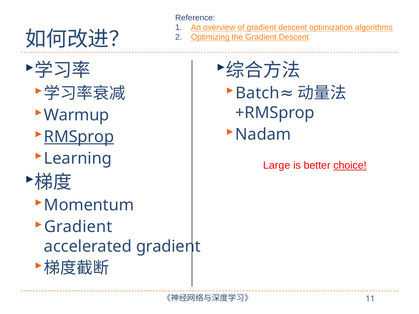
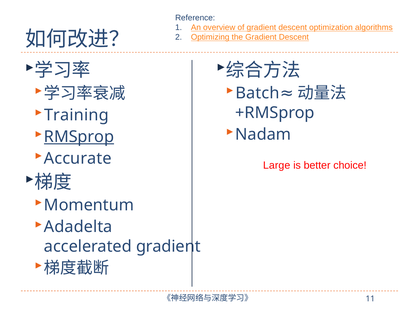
Warmup: Warmup -> Training
Learning: Learning -> Accurate
choice underline: present -> none
Gradient at (78, 227): Gradient -> Adadelta
